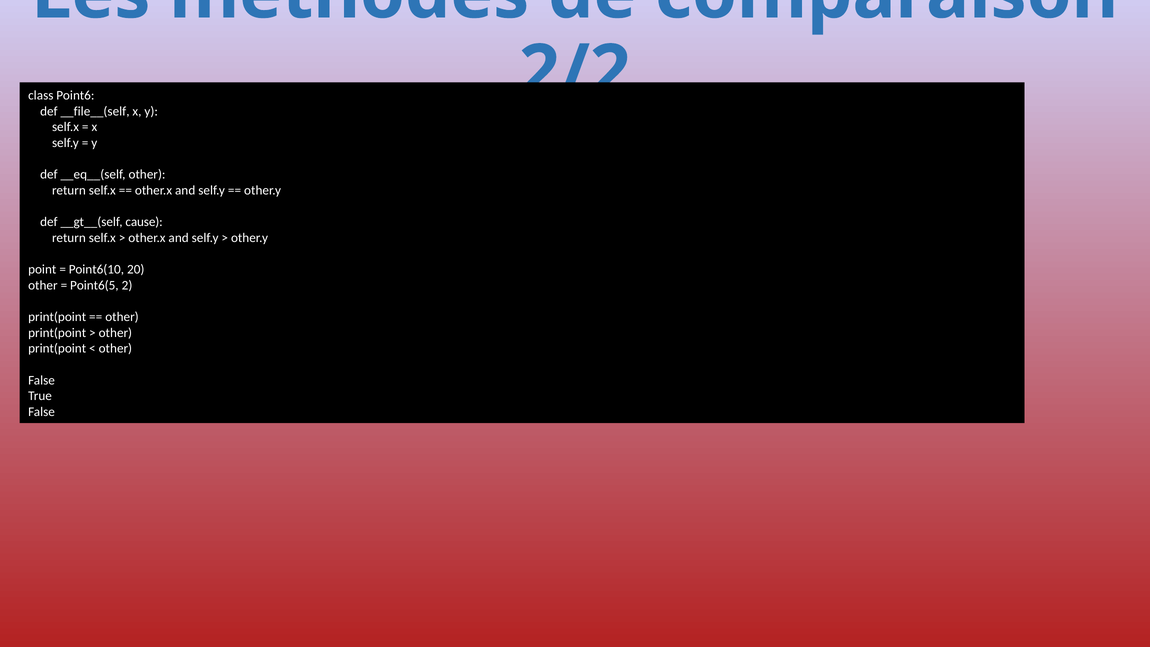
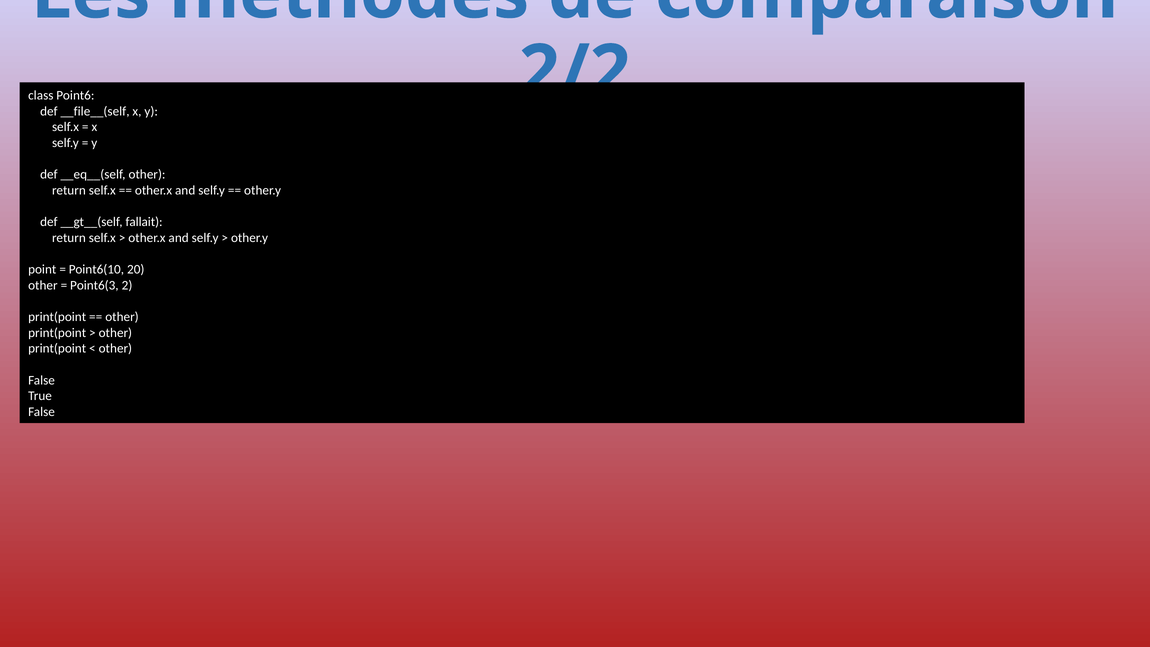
cause: cause -> fallait
Point6(5: Point6(5 -> Point6(3
